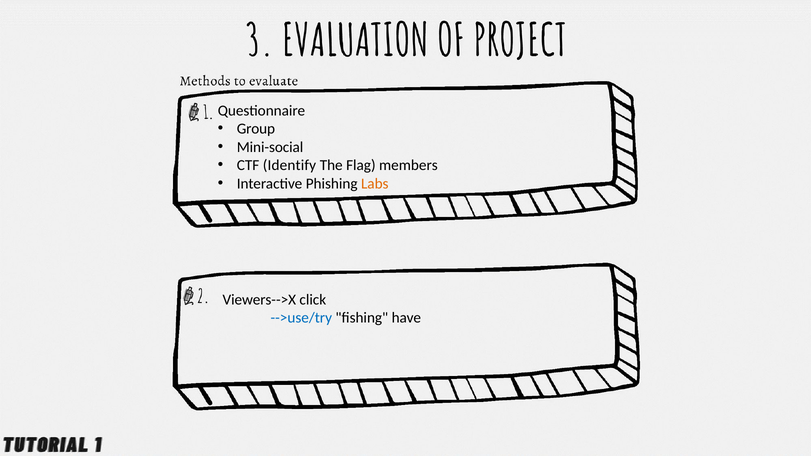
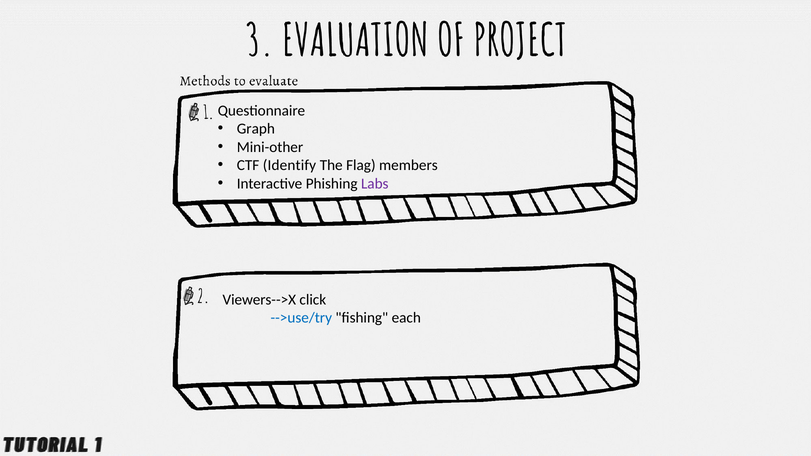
Group: Group -> Graph
Mini-social: Mini-social -> Mini-other
Labs colour: orange -> purple
have: have -> each
